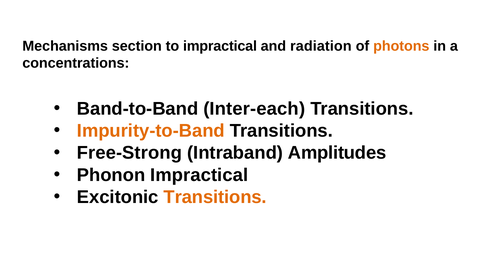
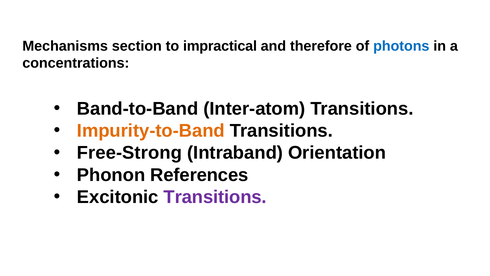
radiation: radiation -> therefore
photons colour: orange -> blue
Inter-each: Inter-each -> Inter-atom
Amplitudes: Amplitudes -> Orientation
Phonon Impractical: Impractical -> References
Transitions at (215, 197) colour: orange -> purple
